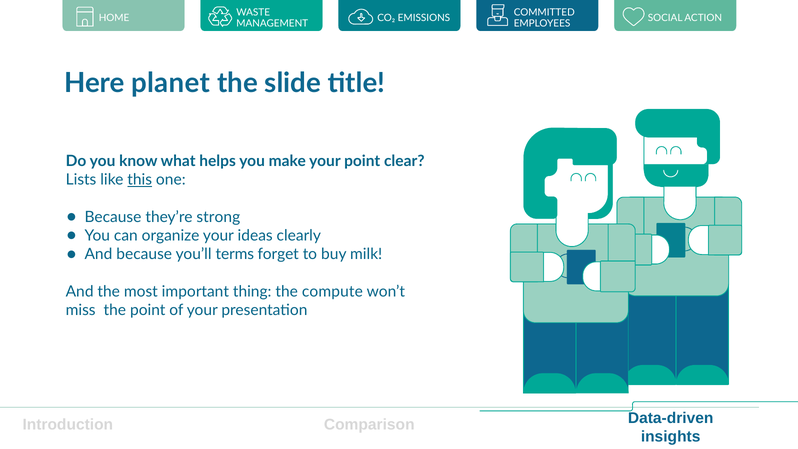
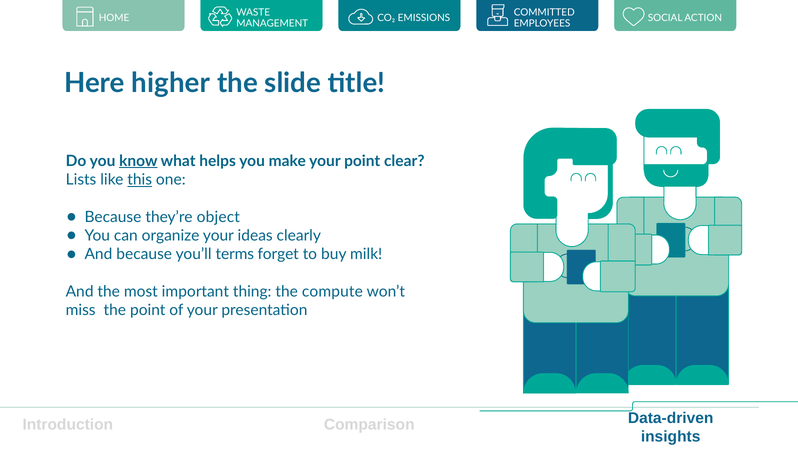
planet: planet -> higher
know underline: none -> present
strong: strong -> object
